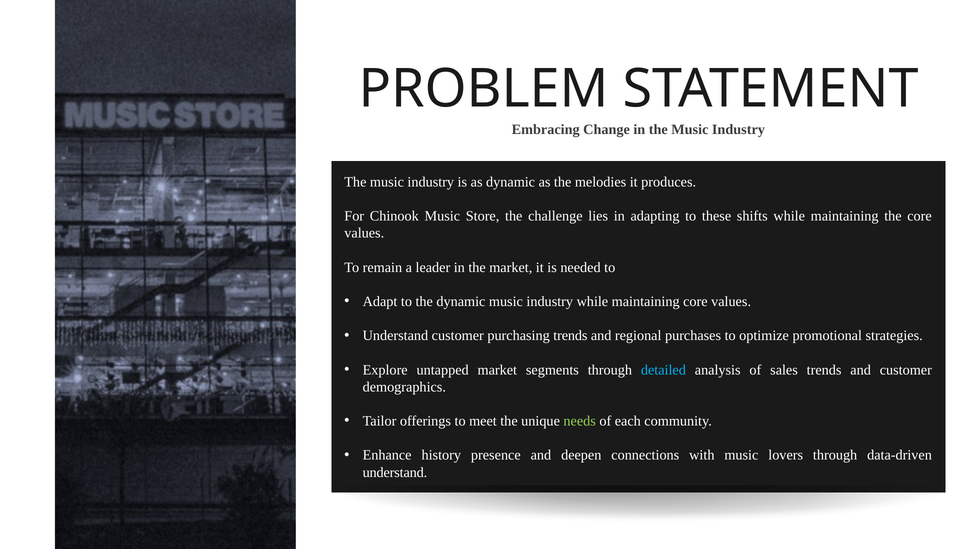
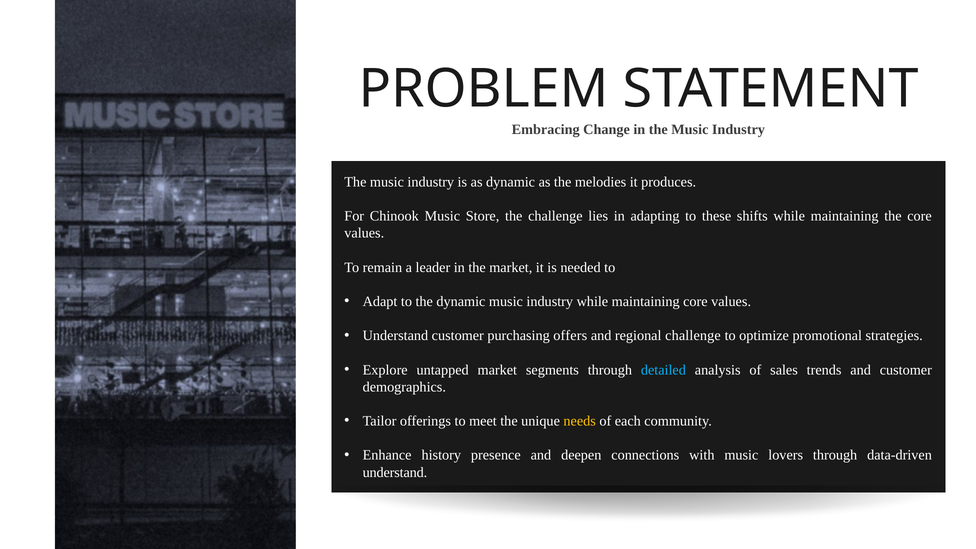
purchasing trends: trends -> offers
regional purchases: purchases -> challenge
needs colour: light green -> yellow
